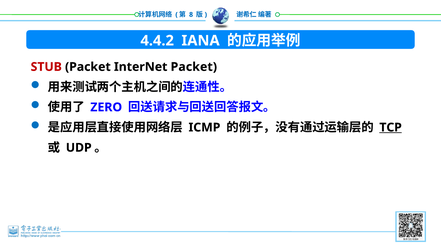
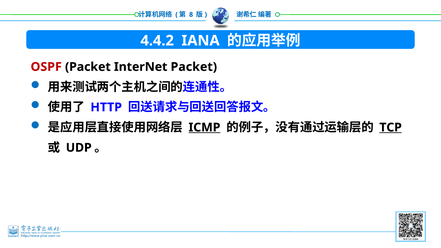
STUB: STUB -> OSPF
ZERO: ZERO -> HTTP
ICMP underline: none -> present
